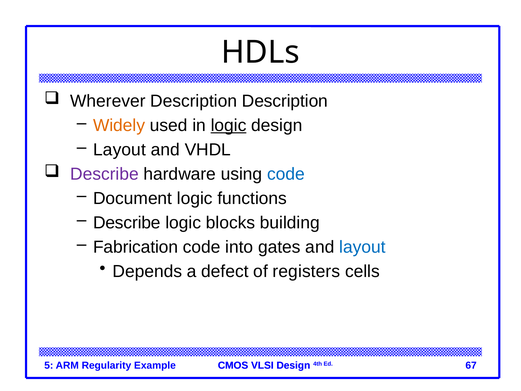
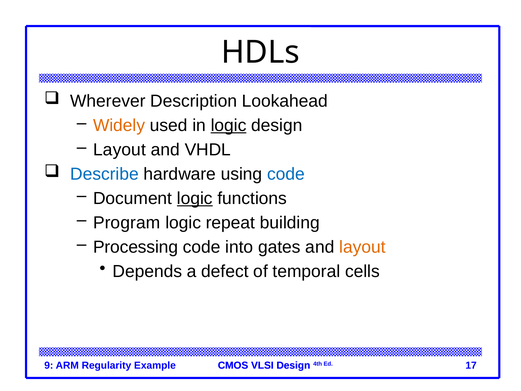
Description Description: Description -> Lookahead
Describe at (104, 174) colour: purple -> blue
logic at (195, 198) underline: none -> present
Describe at (127, 223): Describe -> Program
blocks: blocks -> repeat
Fabrication: Fabrication -> Processing
layout at (362, 247) colour: blue -> orange
registers: registers -> temporal
5: 5 -> 9
67: 67 -> 17
